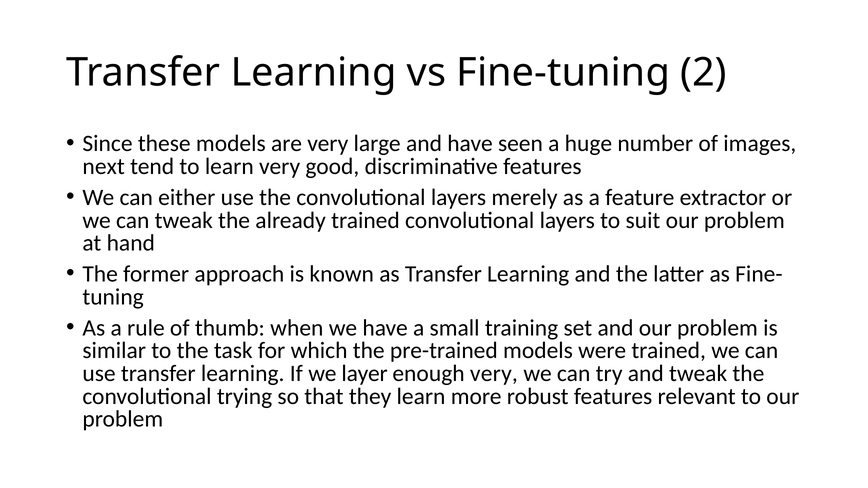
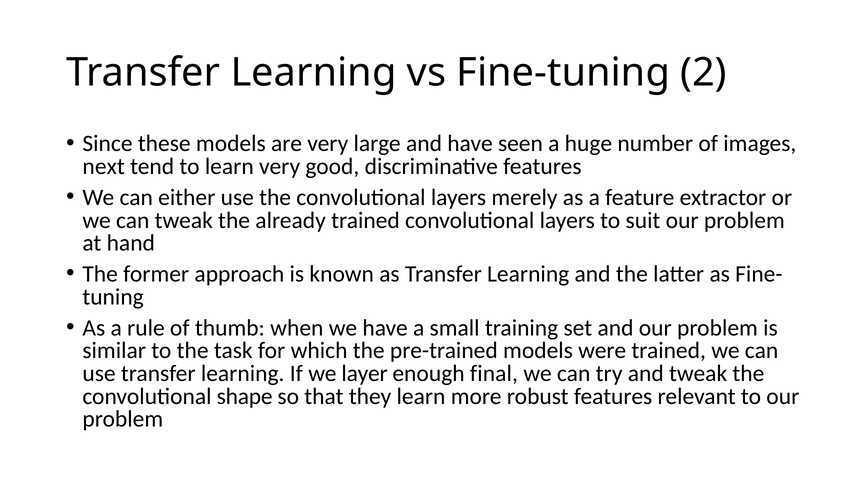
enough very: very -> final
trying: trying -> shape
